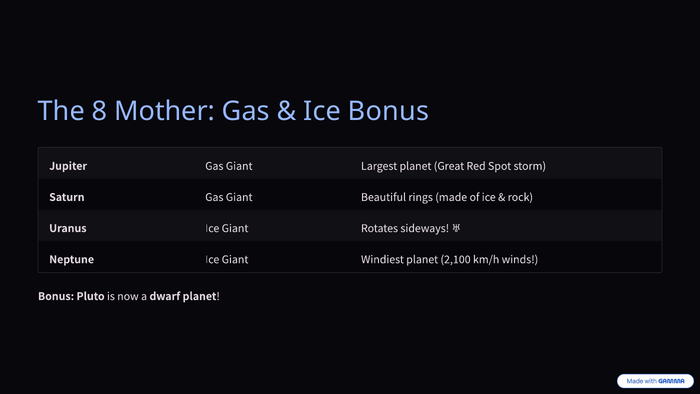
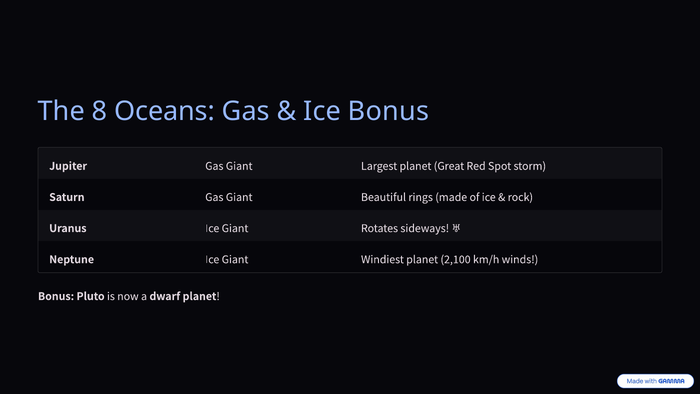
Mother: Mother -> Oceans
